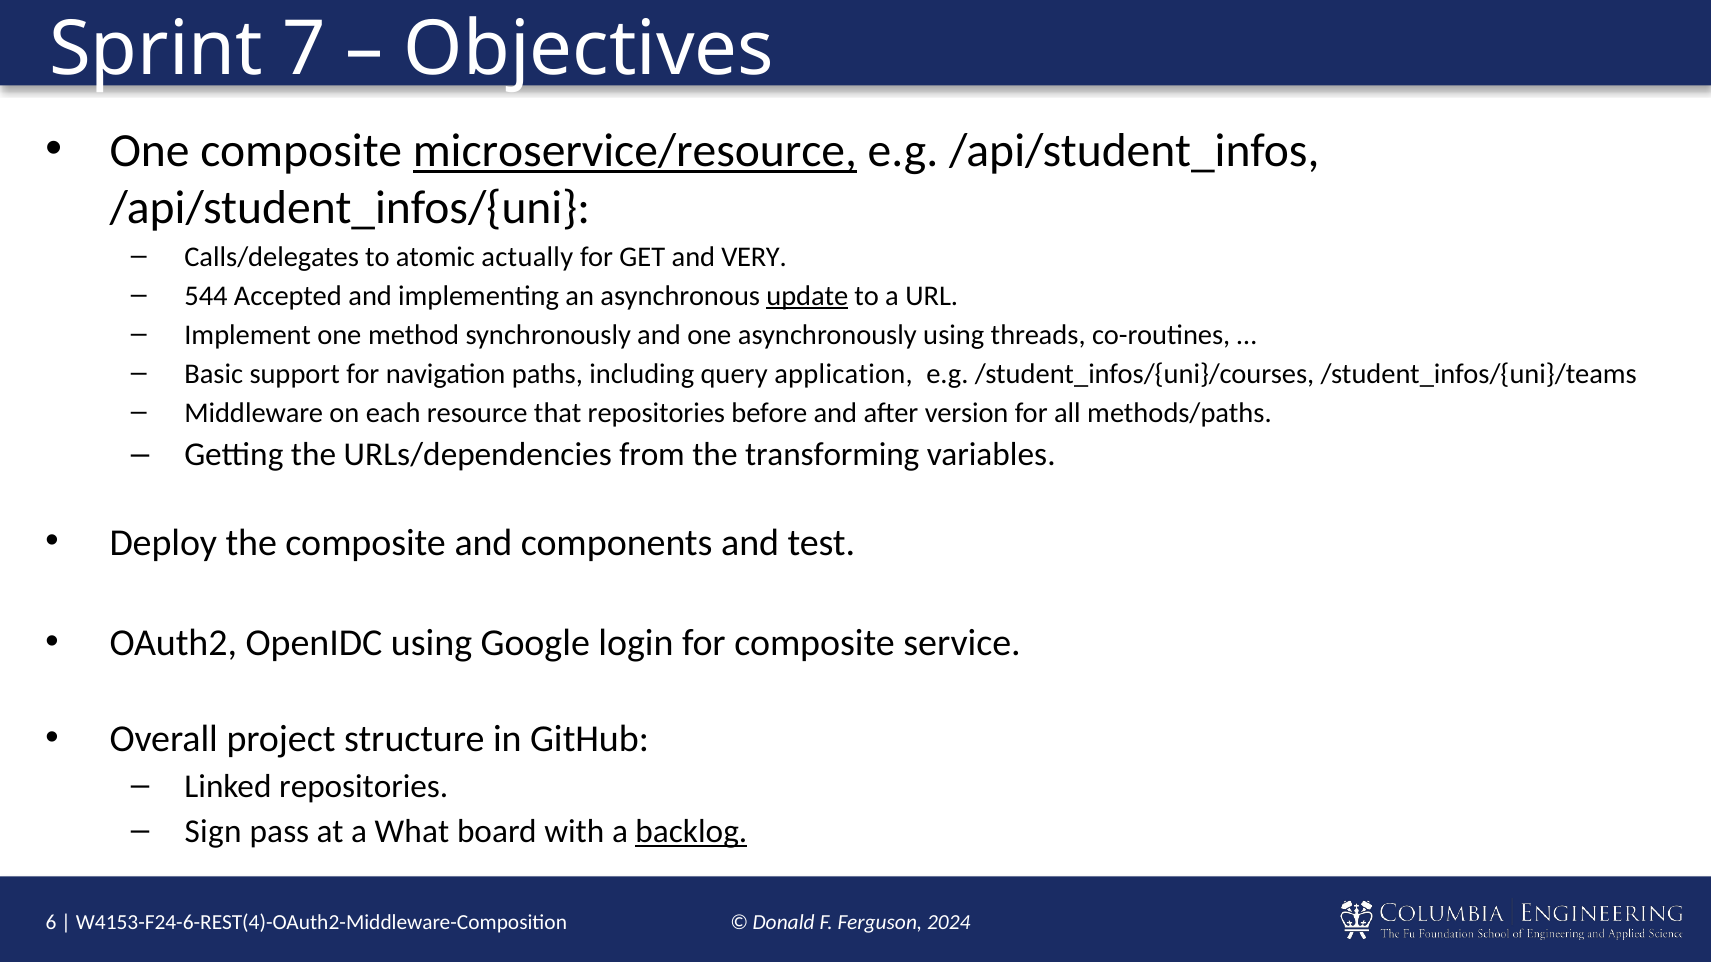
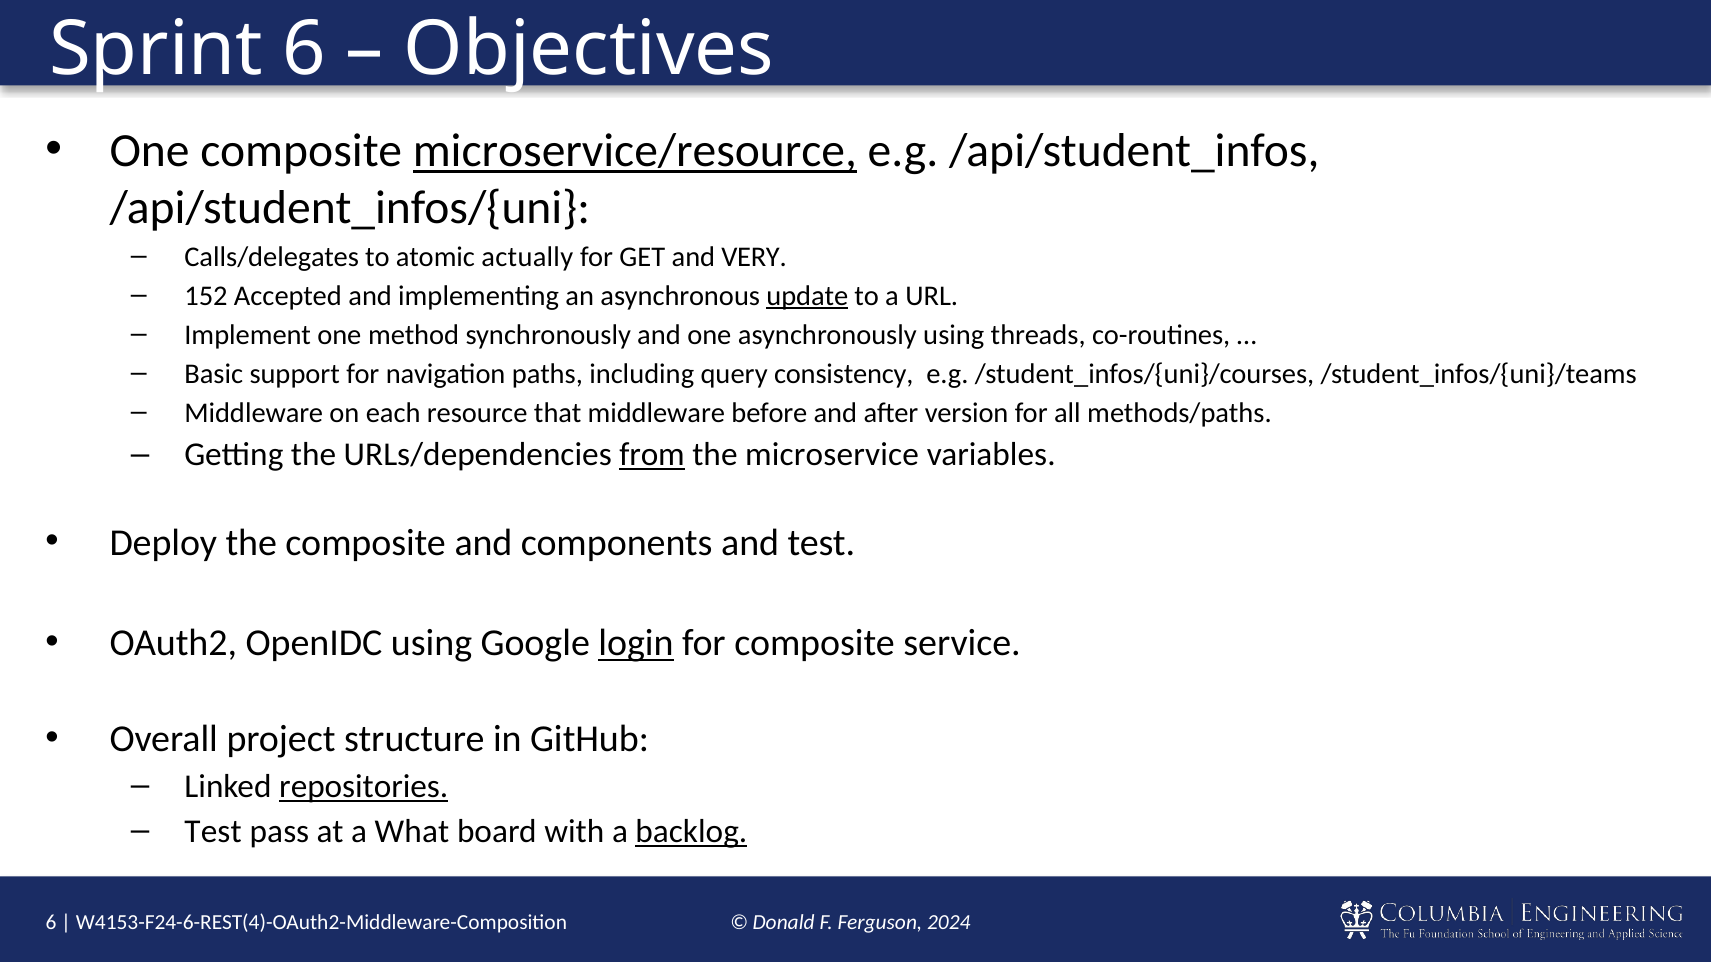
Sprint 7: 7 -> 6
544: 544 -> 152
application: application -> consistency
that repositories: repositories -> middleware
from underline: none -> present
transforming: transforming -> microservice
login underline: none -> present
repositories at (364, 787) underline: none -> present
Sign at (213, 832): Sign -> Test
